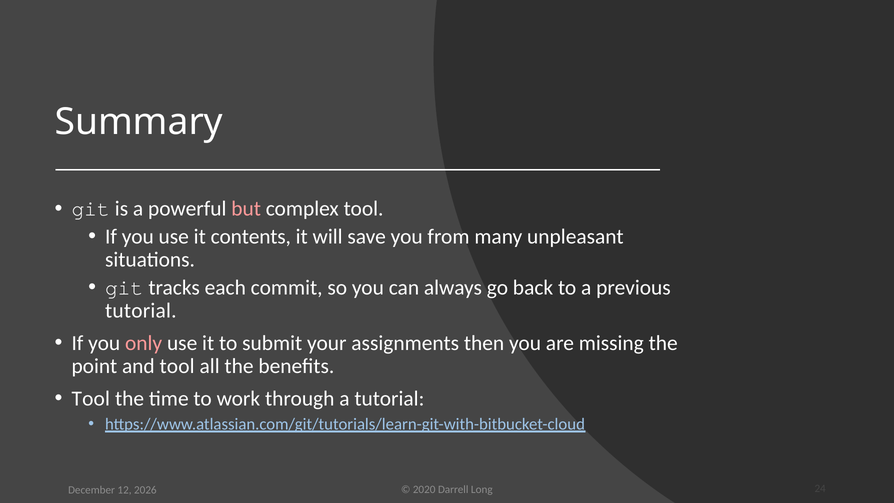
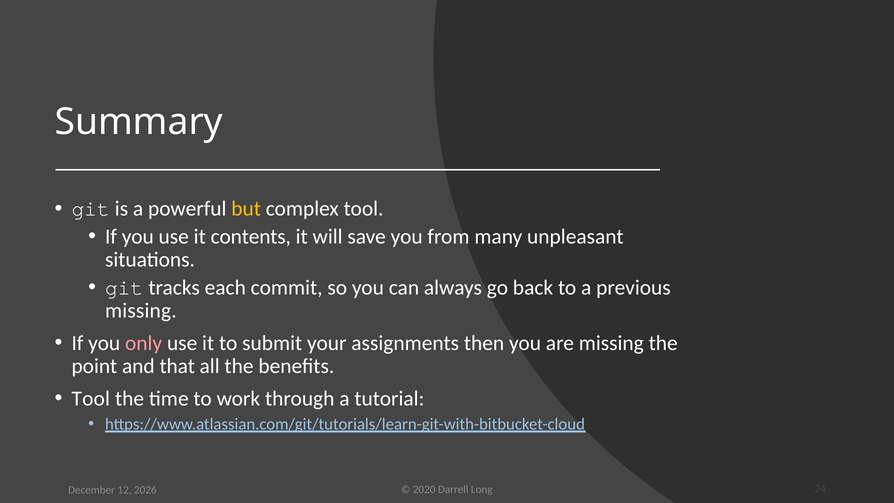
but colour: pink -> yellow
tutorial at (141, 310): tutorial -> missing
and tool: tool -> that
